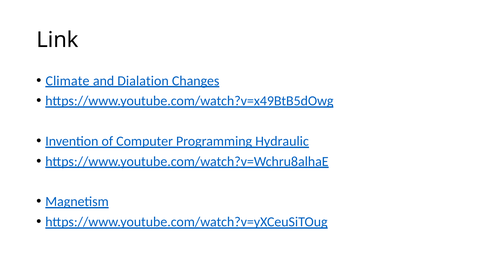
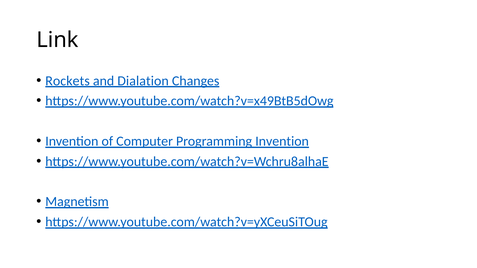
Climate: Climate -> Rockets
Programming Hydraulic: Hydraulic -> Invention
